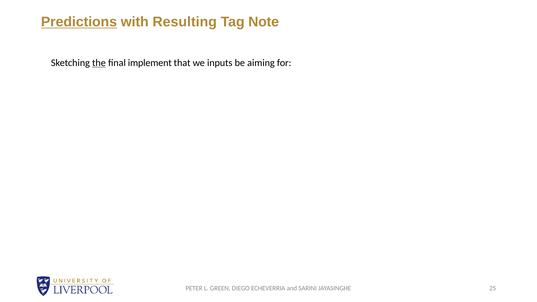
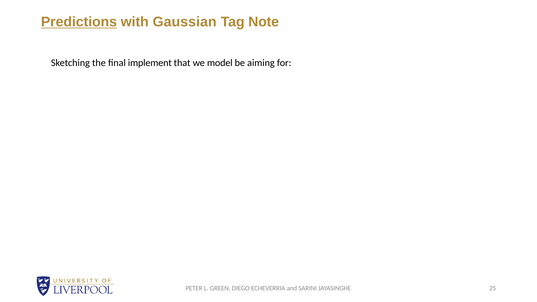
Resulting: Resulting -> Gaussian
the underline: present -> none
inputs: inputs -> model
